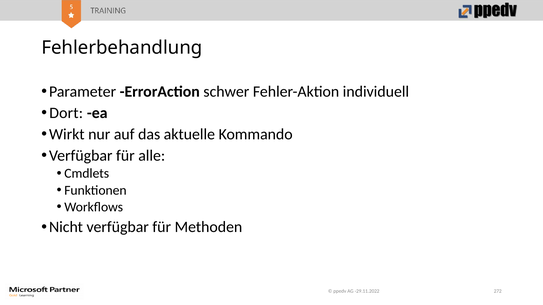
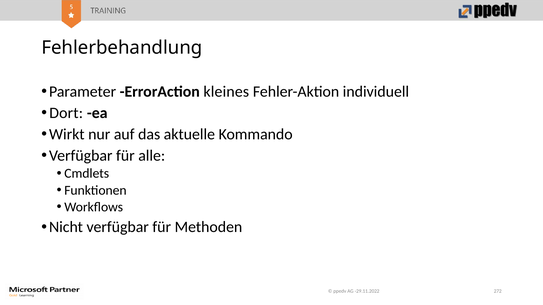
schwer: schwer -> kleines
